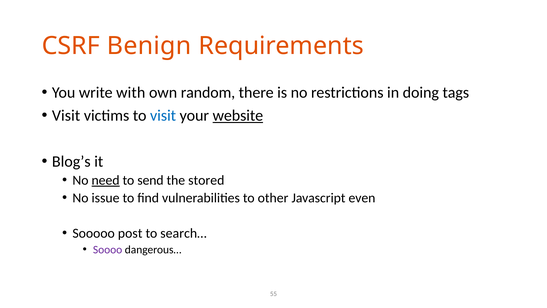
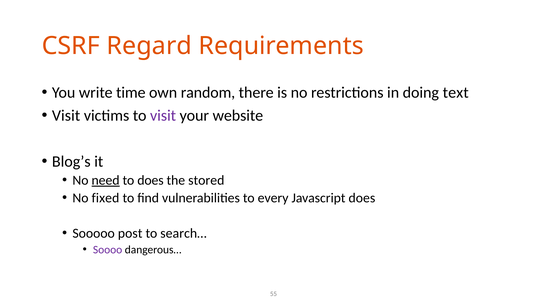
Benign: Benign -> Regard
with: with -> time
tags: tags -> text
visit at (163, 115) colour: blue -> purple
website underline: present -> none
to send: send -> does
issue: issue -> fixed
other: other -> every
Javascript even: even -> does
